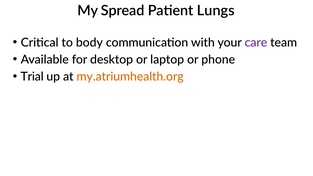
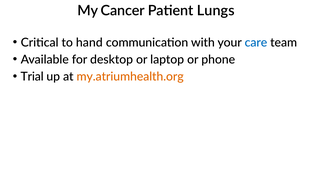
Spread: Spread -> Cancer
body: body -> hand
care colour: purple -> blue
